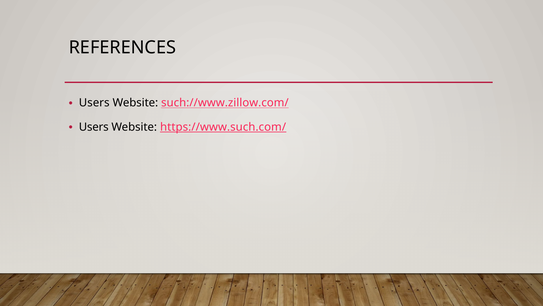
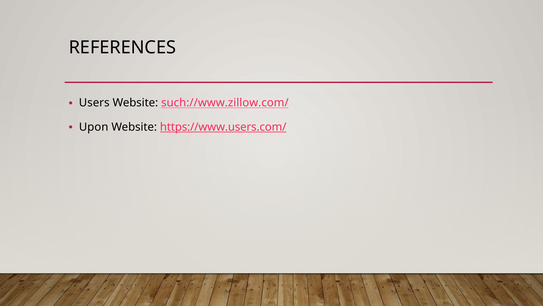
Users at (94, 127): Users -> Upon
https://www.such.com/: https://www.such.com/ -> https://www.users.com/
